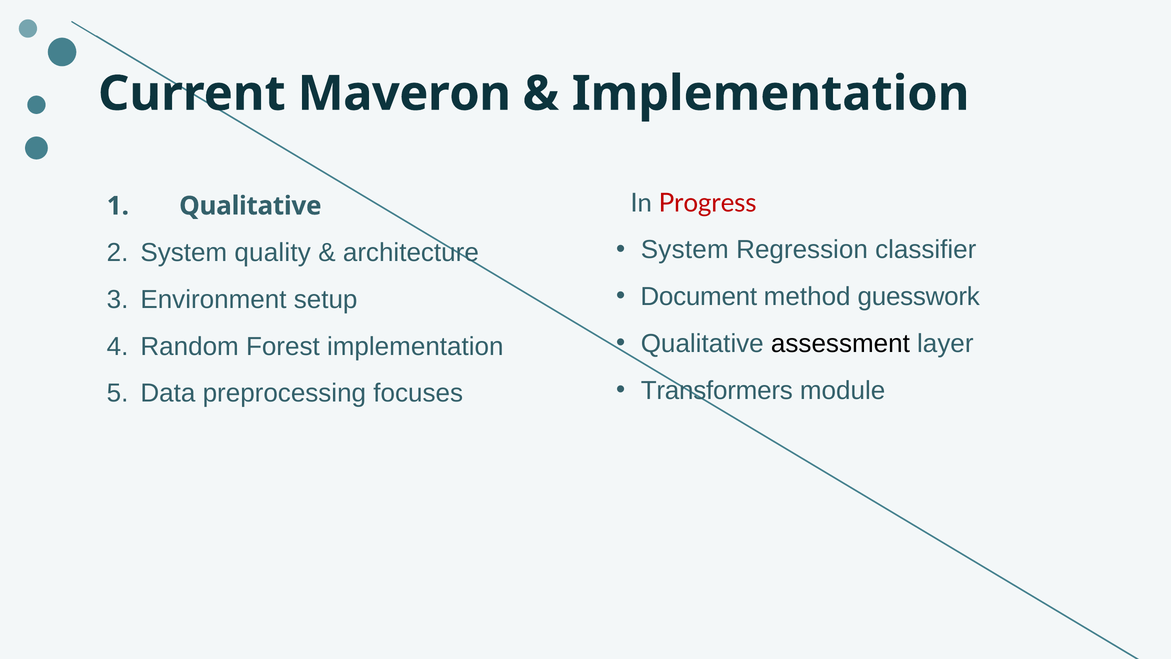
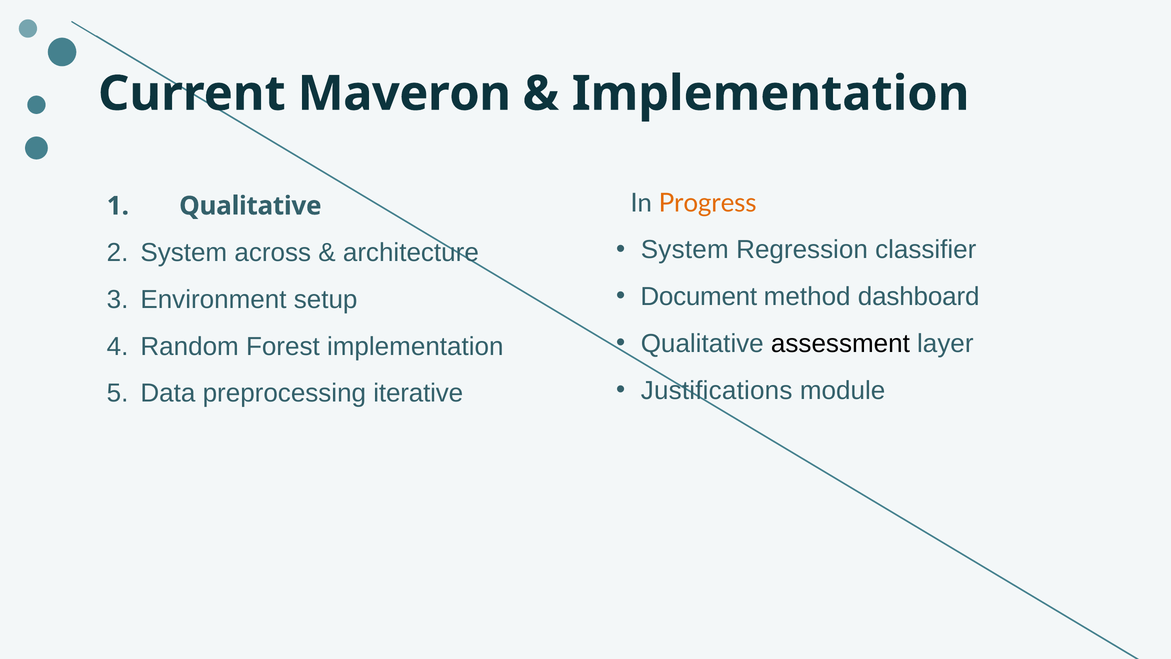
Progress colour: red -> orange
quality: quality -> across
guesswork: guesswork -> dashboard
Transformers: Transformers -> Justifications
focuses: focuses -> iterative
